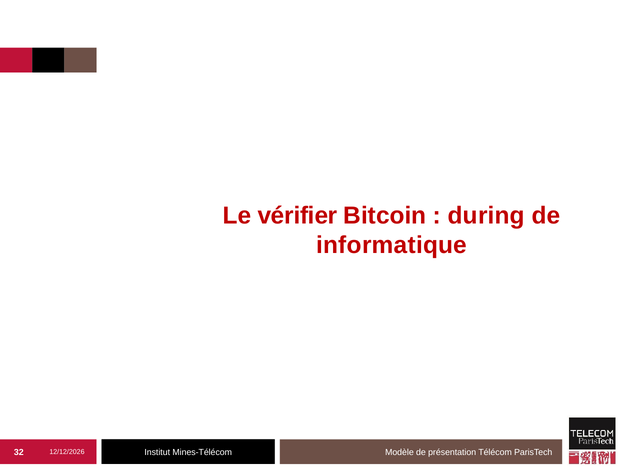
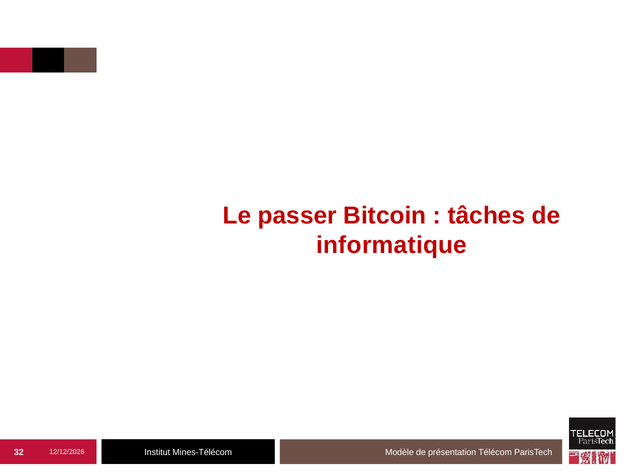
vérifier: vérifier -> passer
during: during -> tâches
